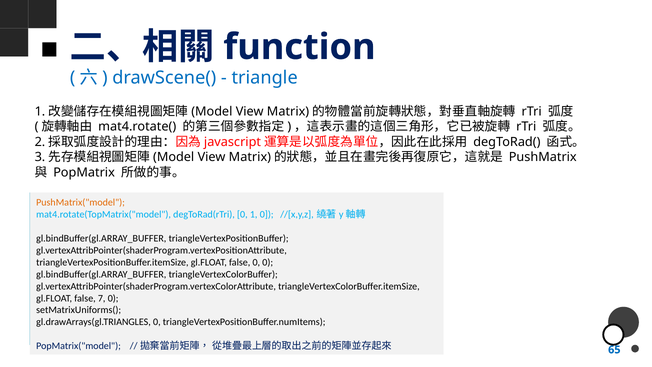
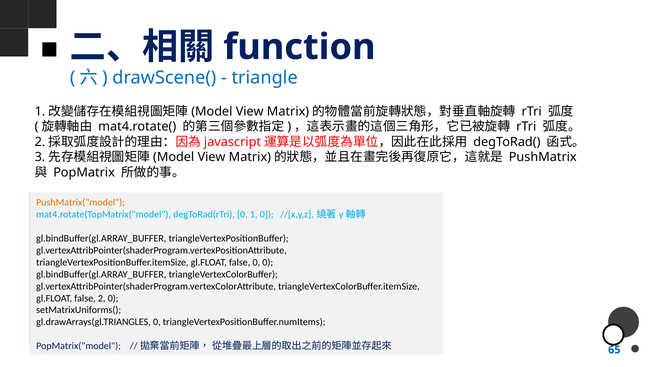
7: 7 -> 2
